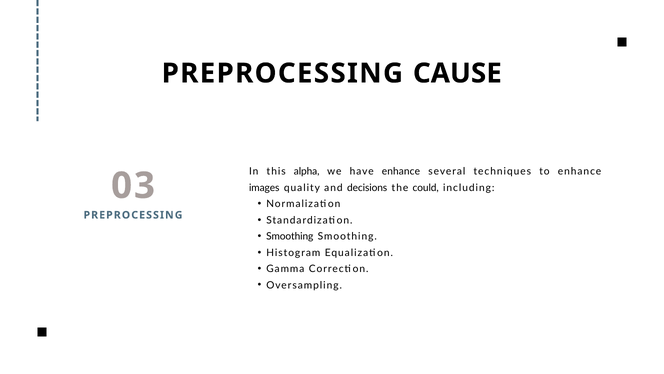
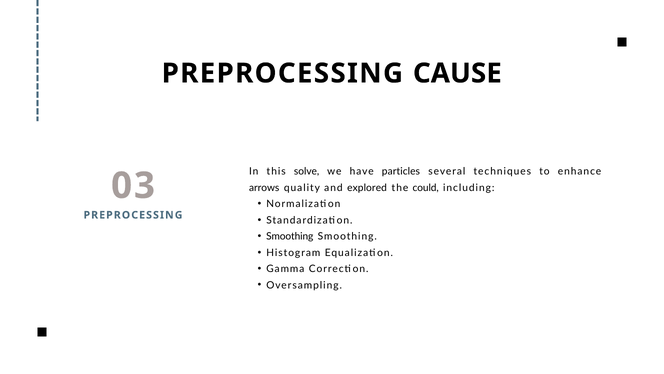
alpha: alpha -> solve
have enhance: enhance -> particles
images: images -> arrows
decisions: decisions -> explored
